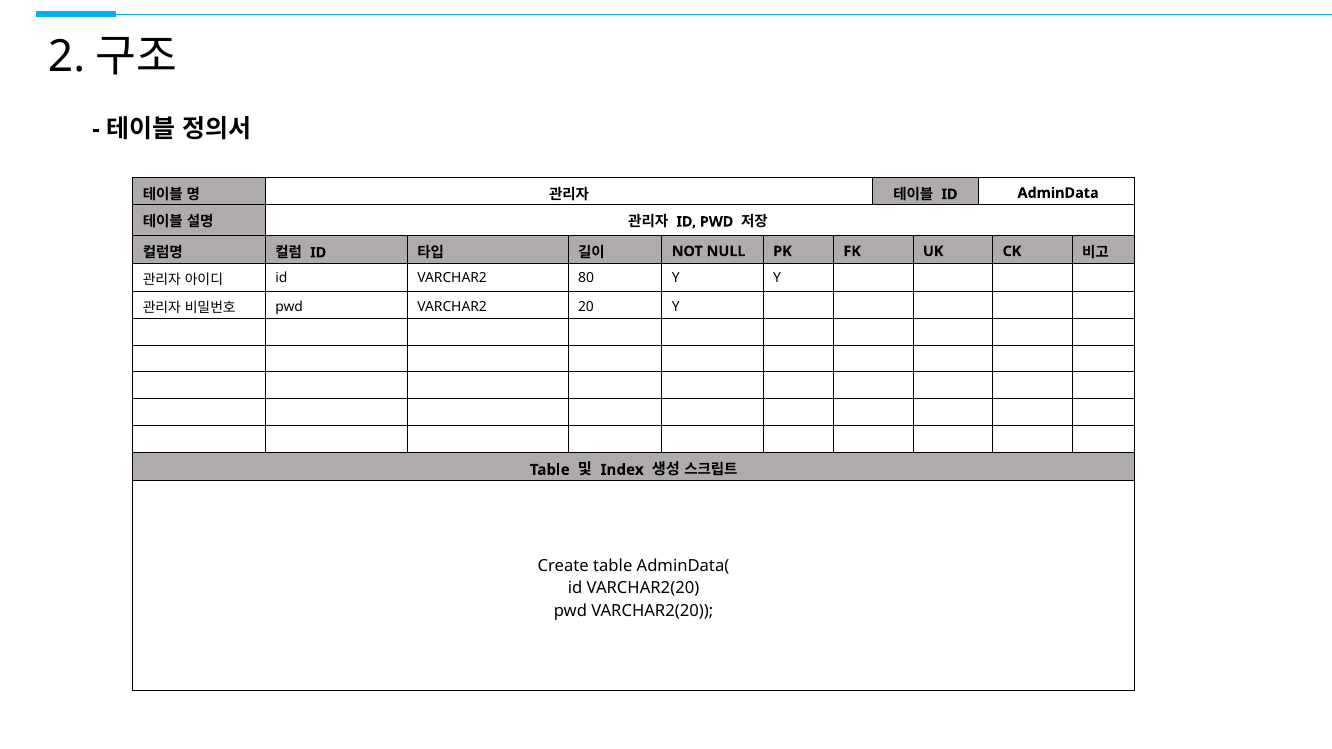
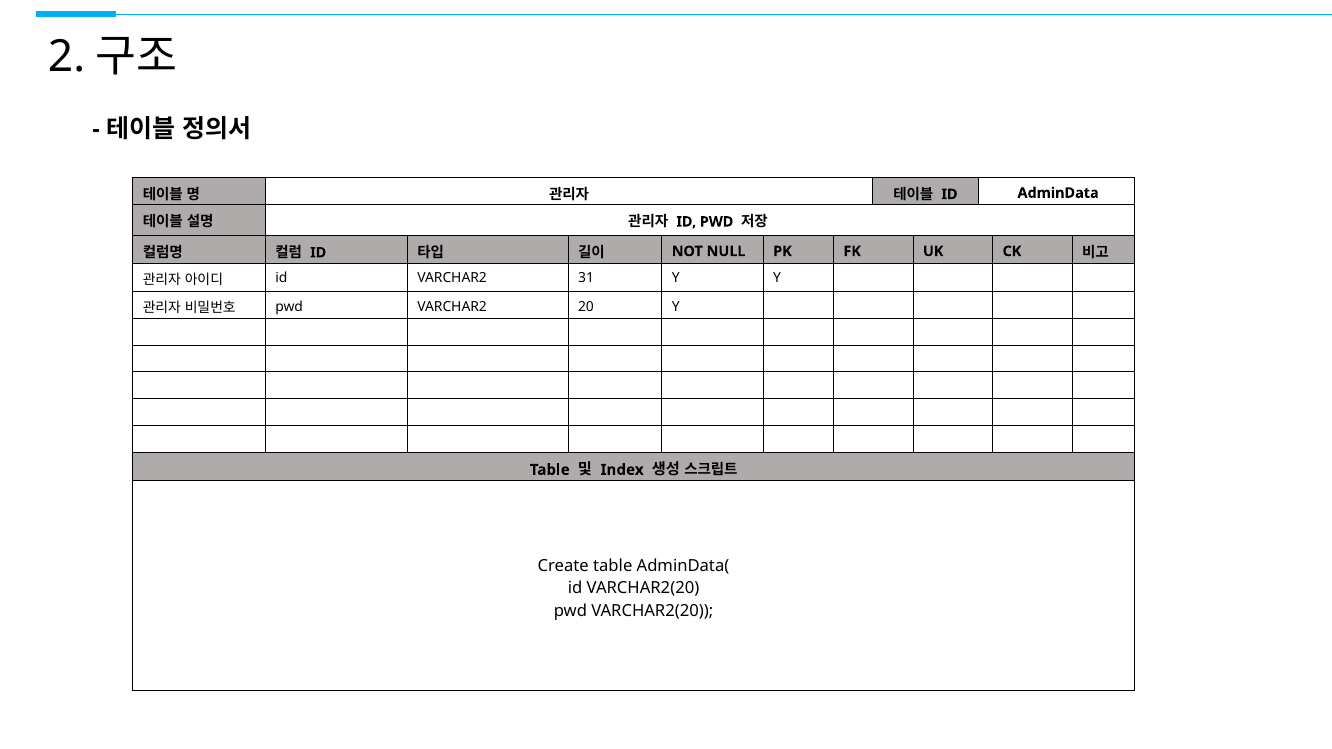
80: 80 -> 31
